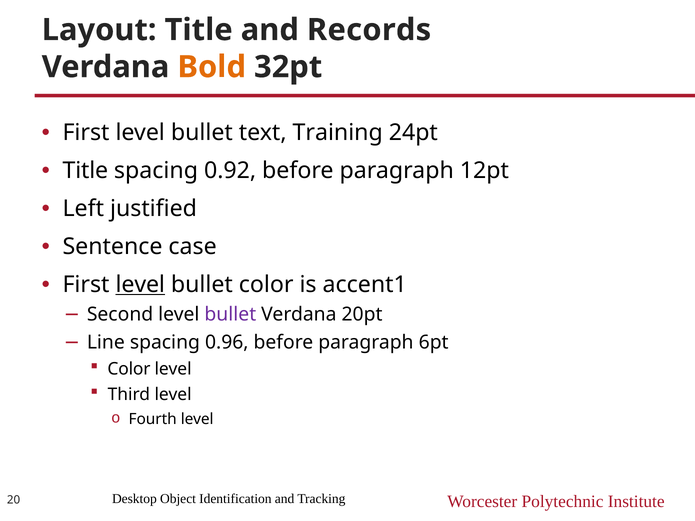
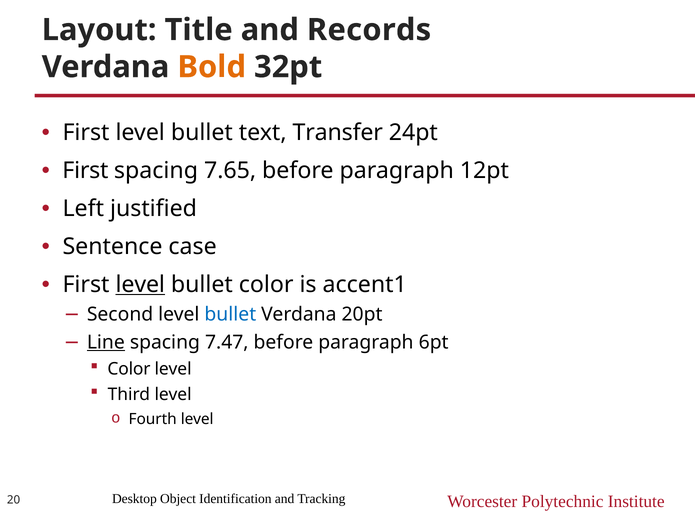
Training: Training -> Transfer
Title at (85, 171): Title -> First
0.92: 0.92 -> 7.65
bullet at (230, 315) colour: purple -> blue
Line underline: none -> present
0.96: 0.96 -> 7.47
